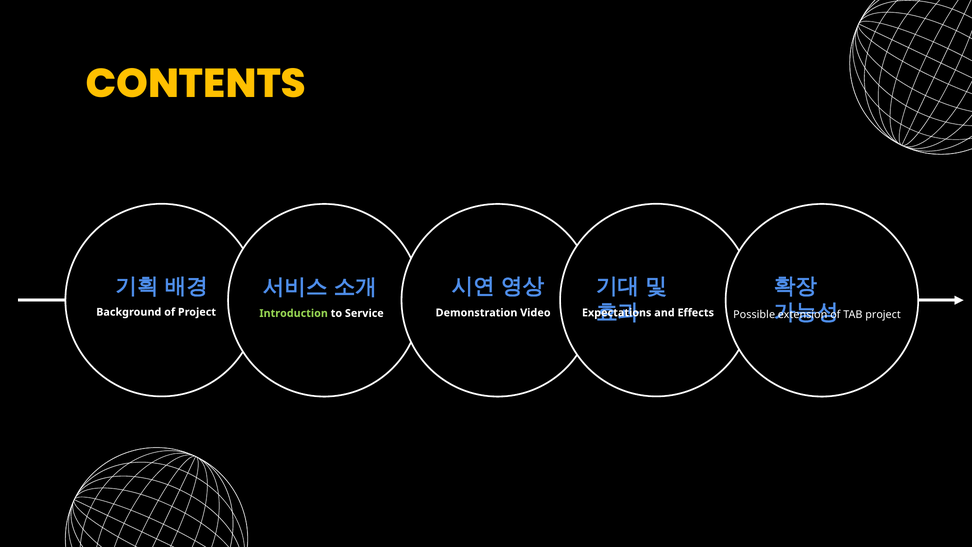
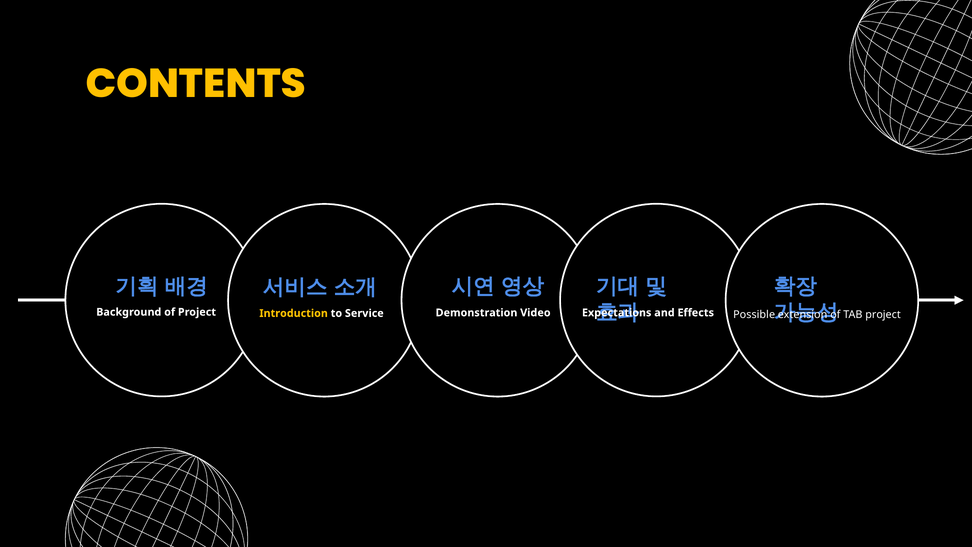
Introduction colour: light green -> yellow
